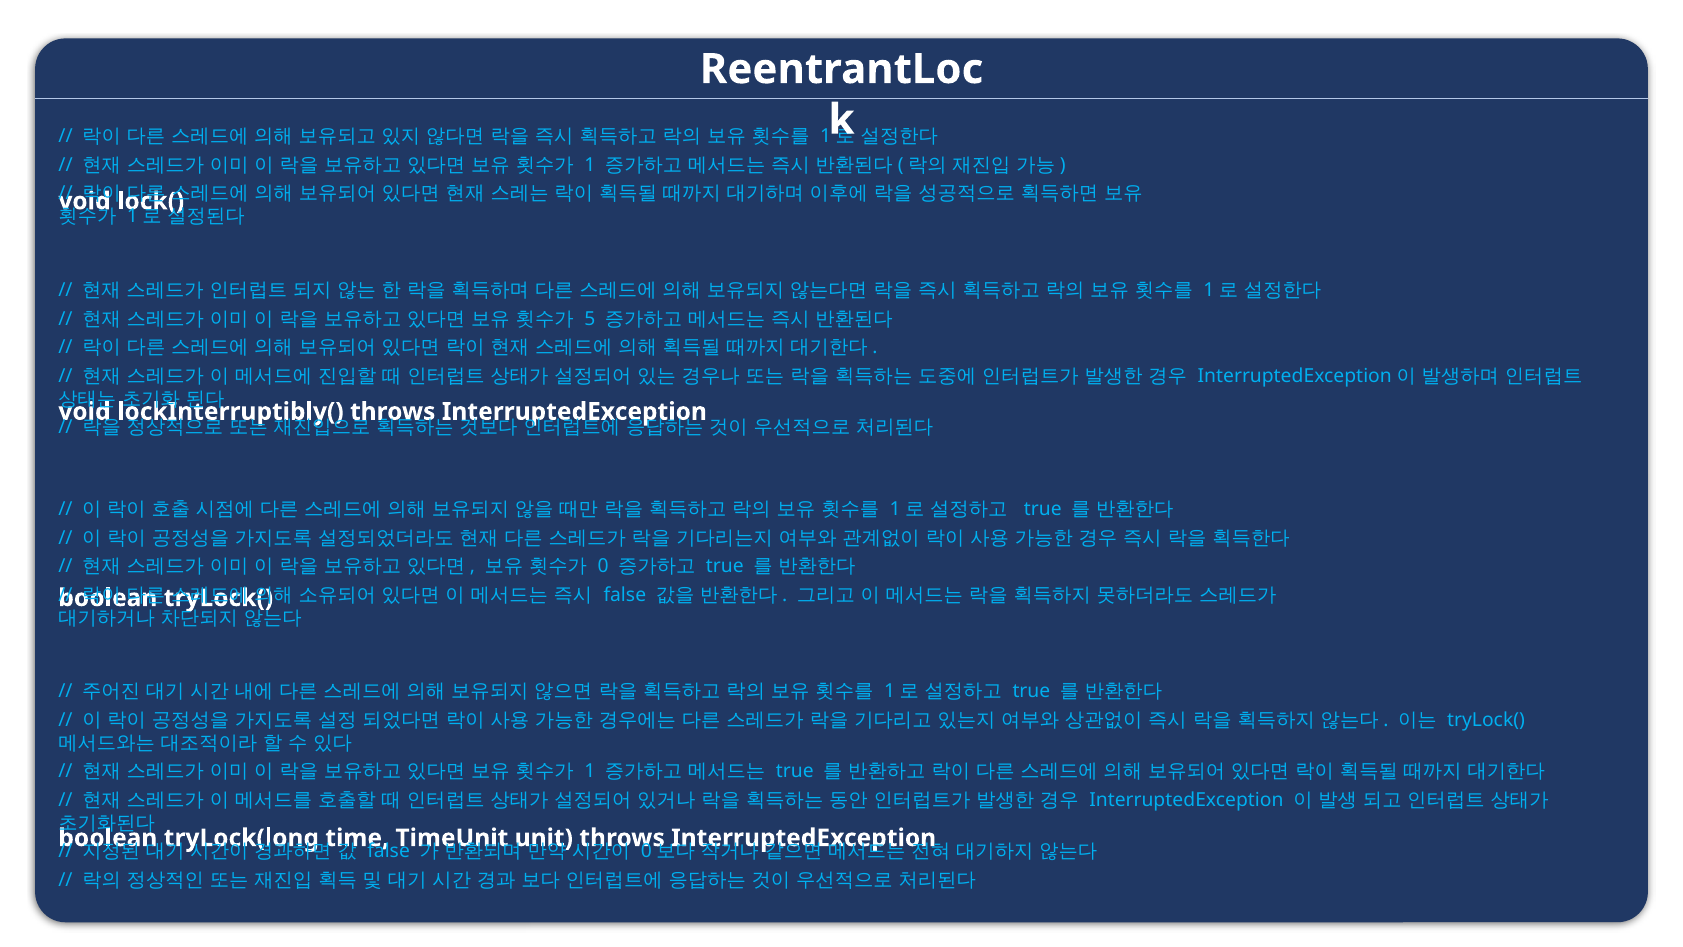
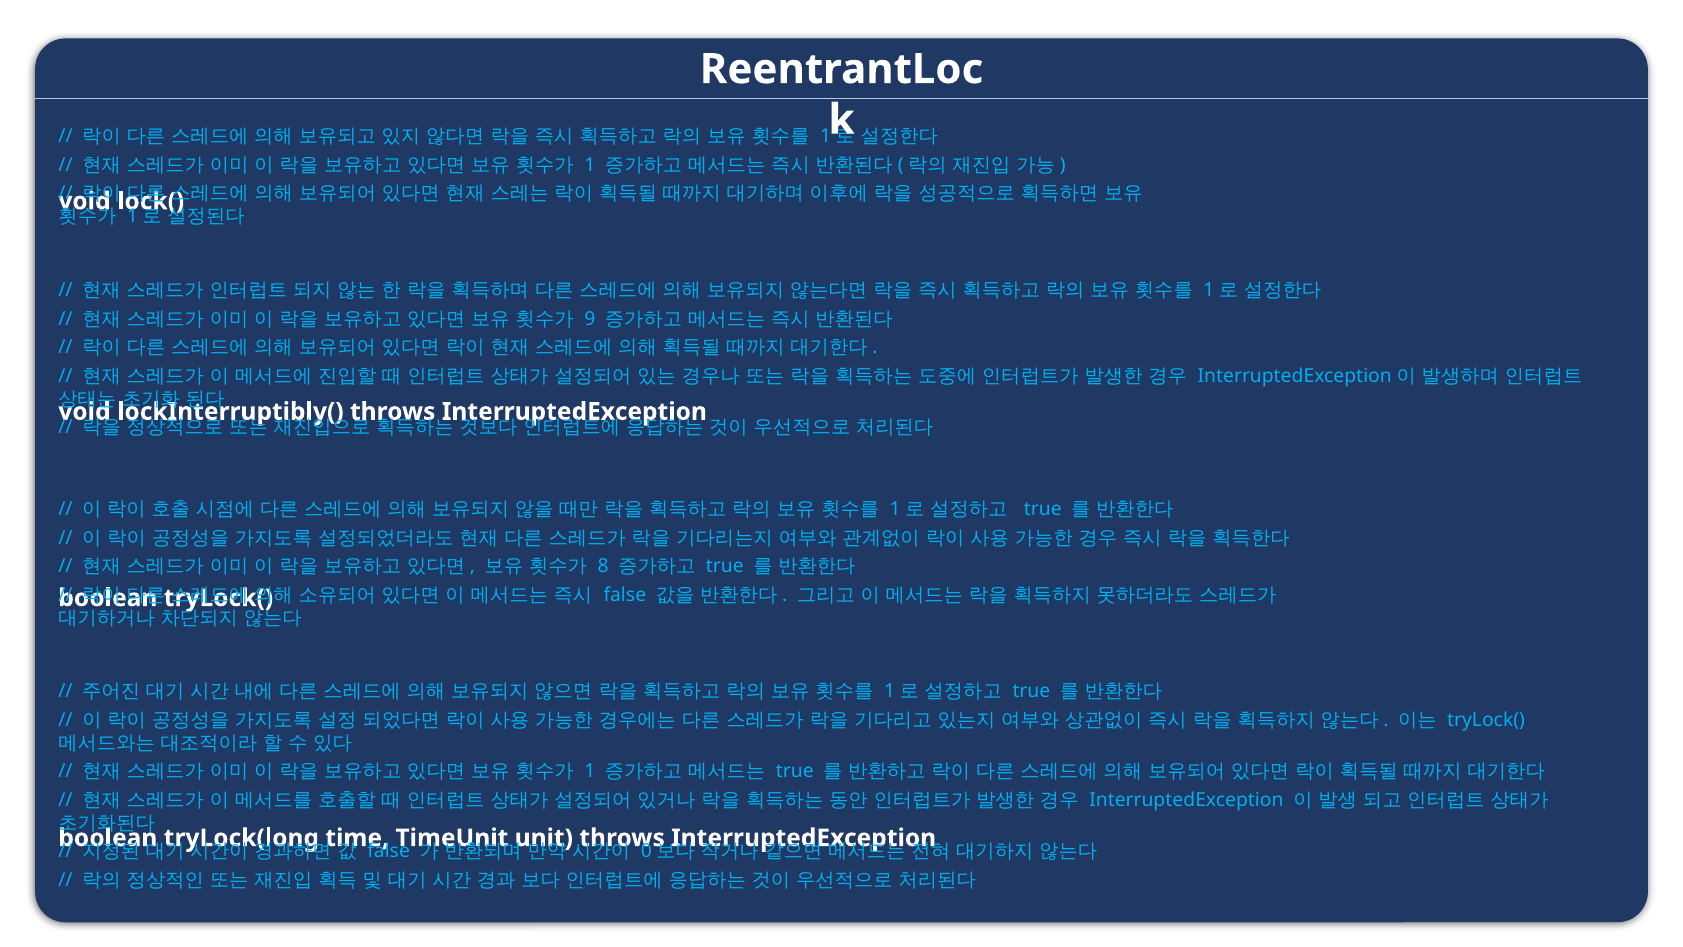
5: 5 -> 9
0: 0 -> 8
